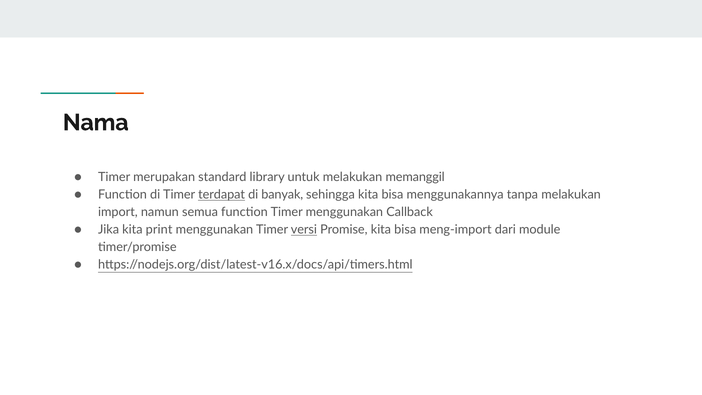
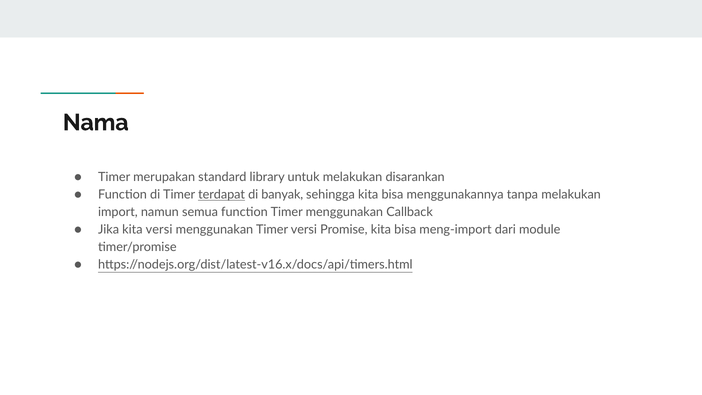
memanggil: memanggil -> disarankan
kita print: print -> versi
versi at (304, 230) underline: present -> none
